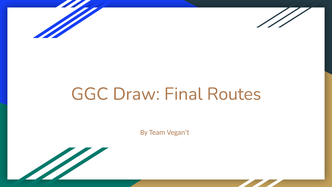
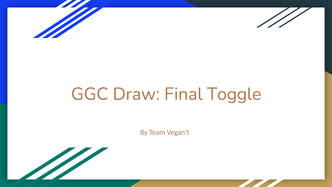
Routes: Routes -> Toggle
